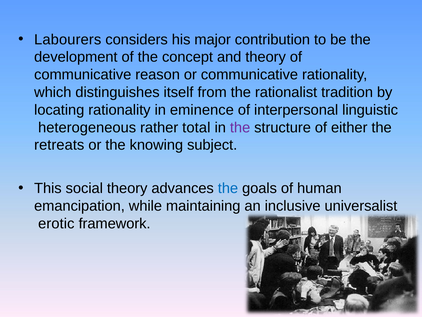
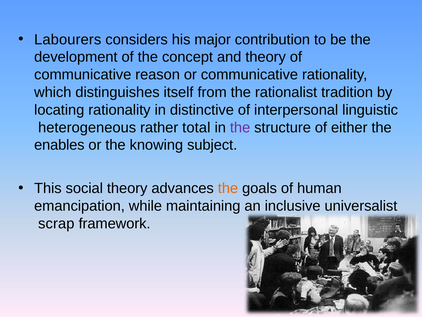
eminence: eminence -> distinctive
retreats: retreats -> enables
the at (228, 188) colour: blue -> orange
erotic: erotic -> scrap
